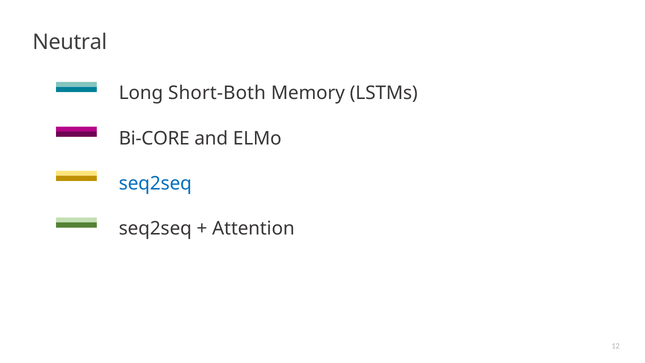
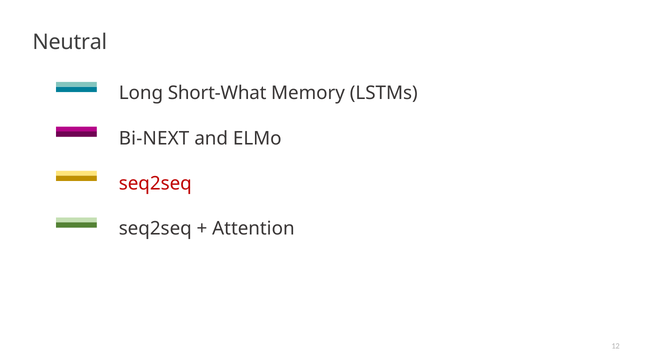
Short-Both: Short-Both -> Short-What
Bi-CORE: Bi-CORE -> Bi-NEXT
seq2seq at (155, 183) colour: blue -> red
